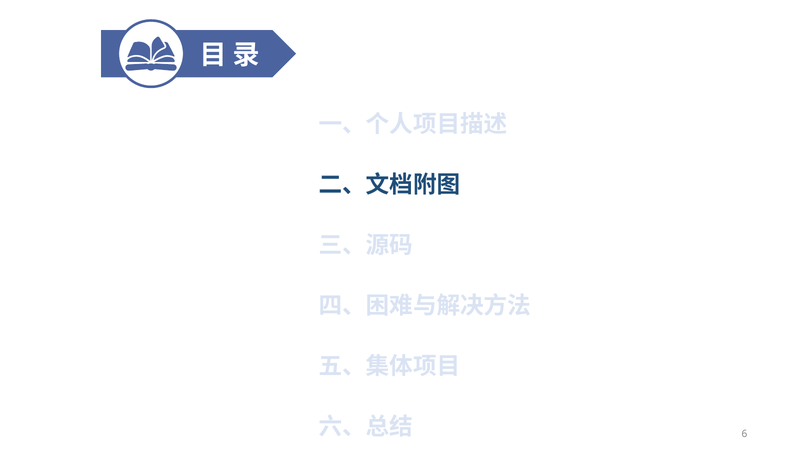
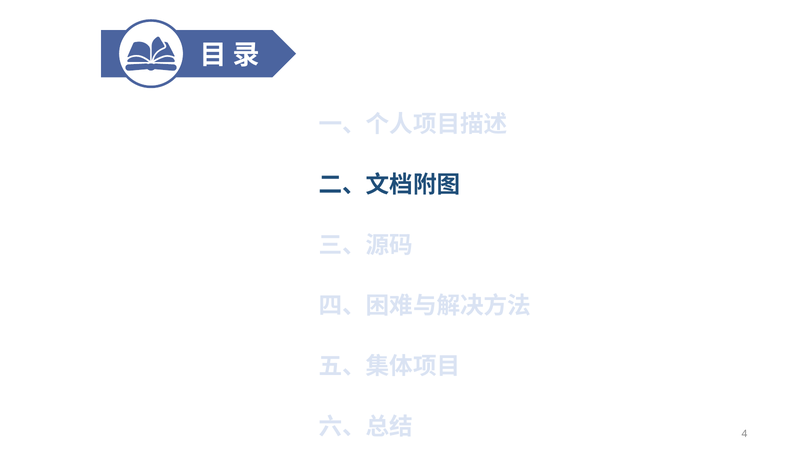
6: 6 -> 4
